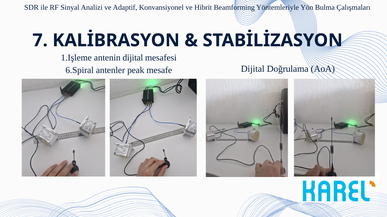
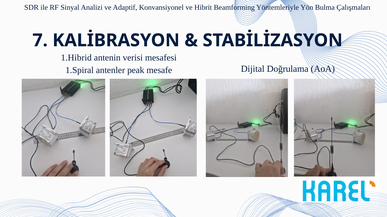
1.Işleme: 1.Işleme -> 1.Hibrid
antenin dijital: dijital -> verisi
6.Spiral: 6.Spiral -> 1.Spiral
